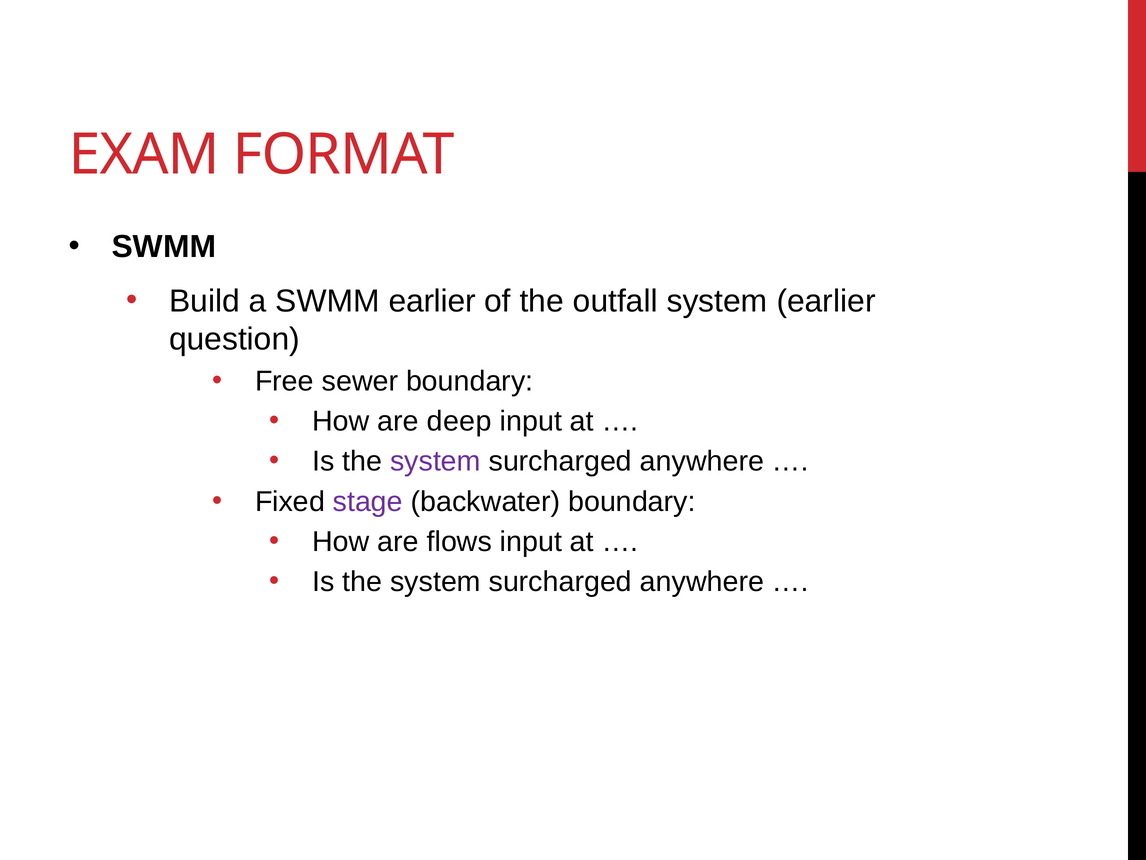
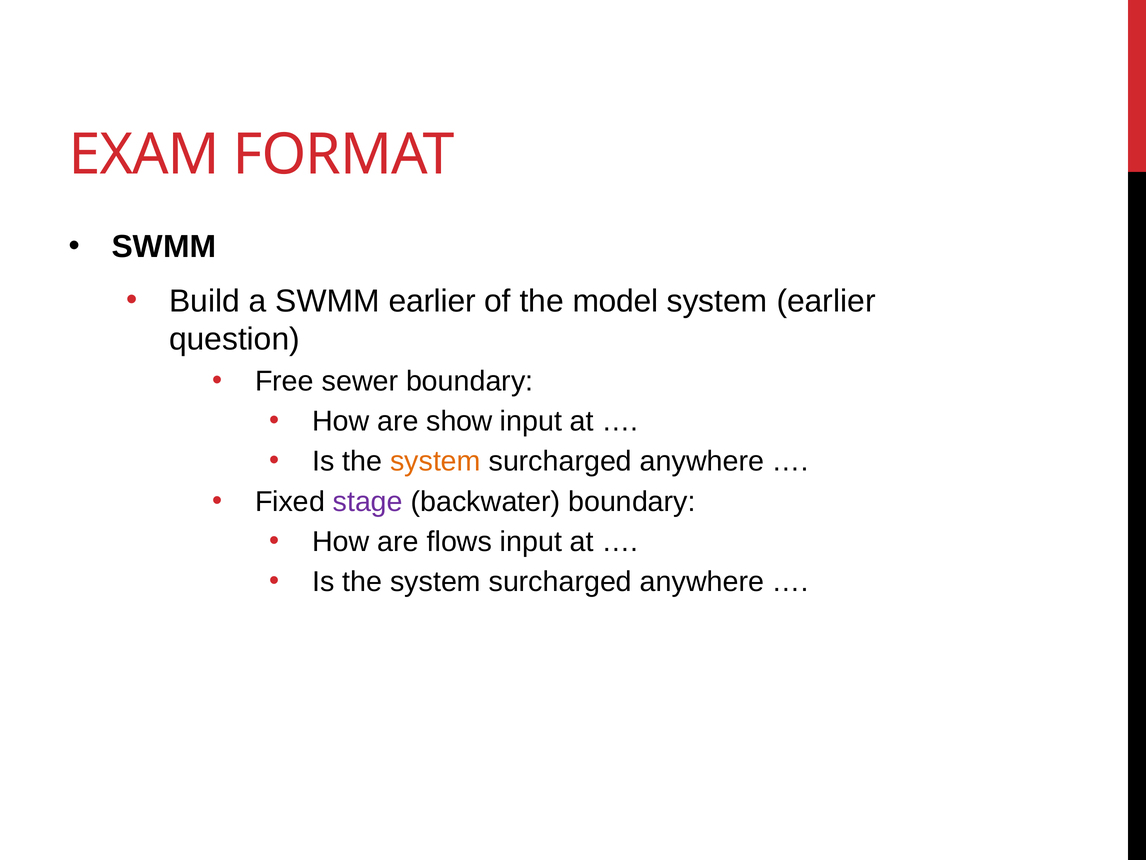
outfall: outfall -> model
deep: deep -> show
system at (435, 461) colour: purple -> orange
